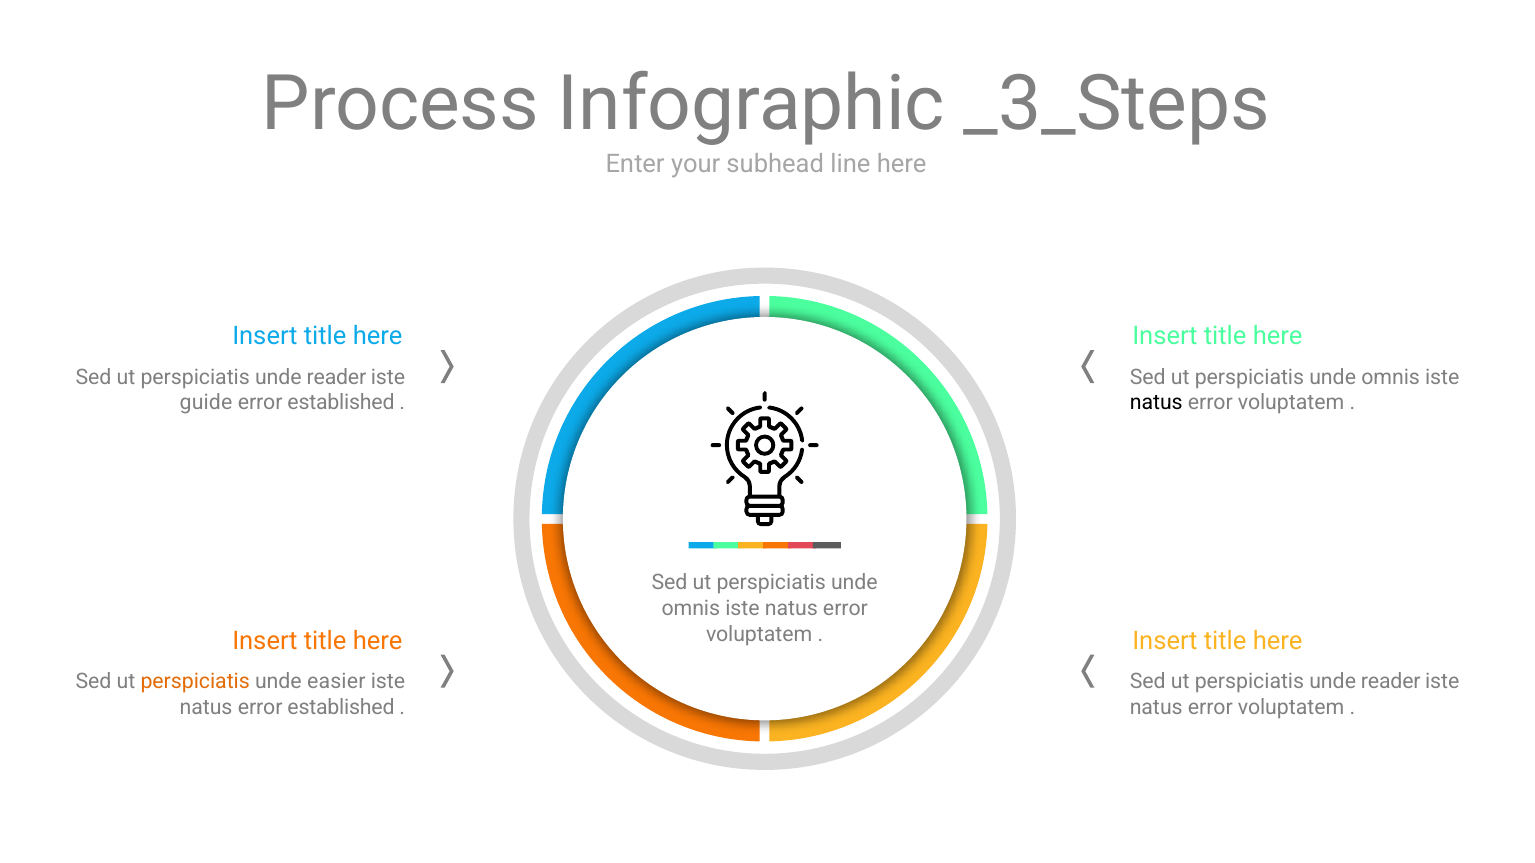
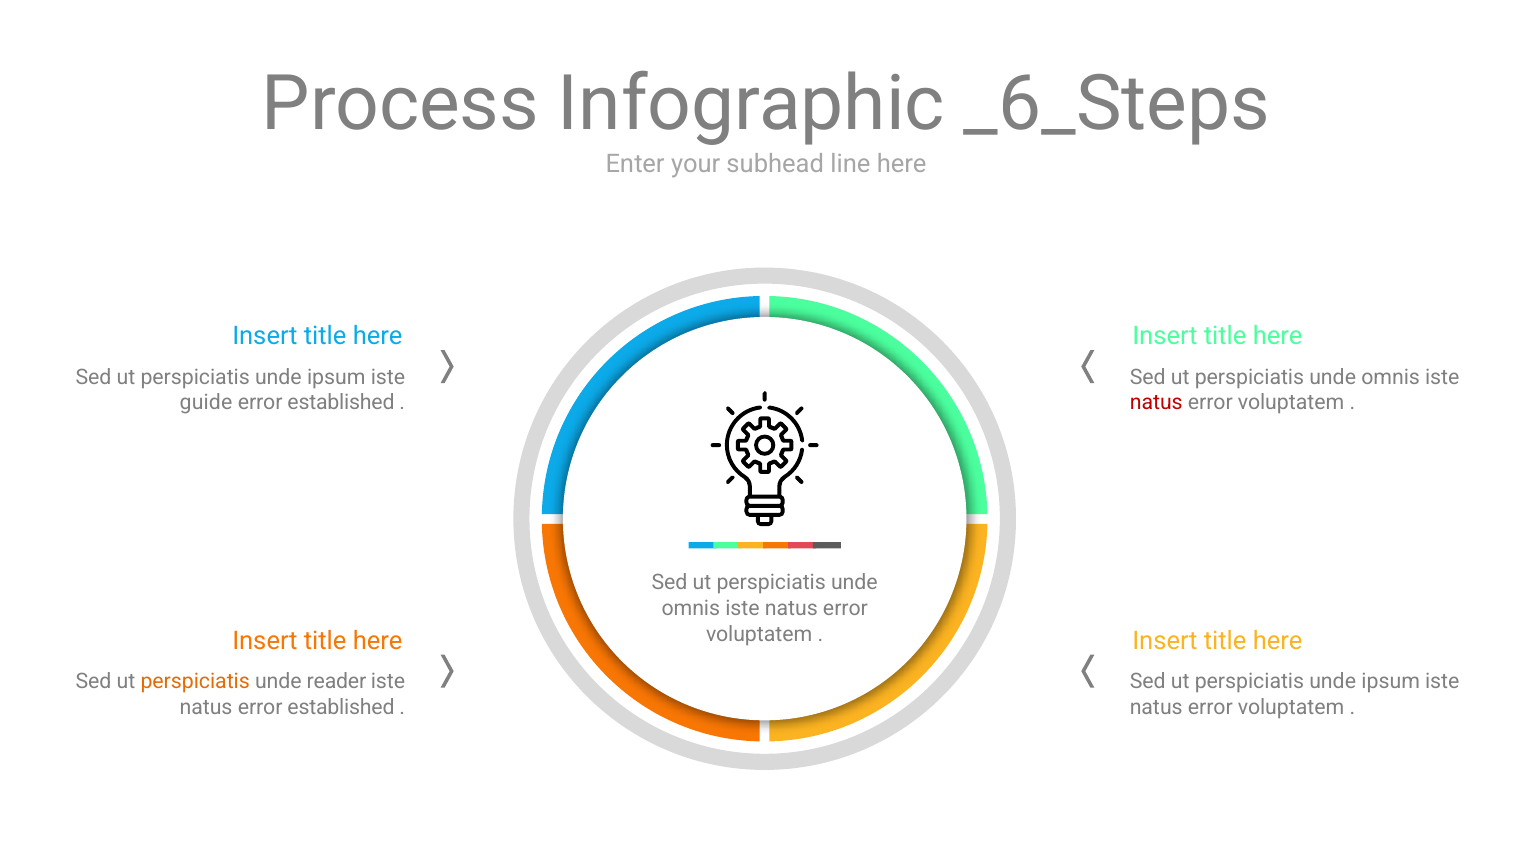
_3_Steps: _3_Steps -> _6_Steps
reader at (336, 377): reader -> ipsum
natus at (1156, 403) colour: black -> red
easier: easier -> reader
reader at (1391, 682): reader -> ipsum
